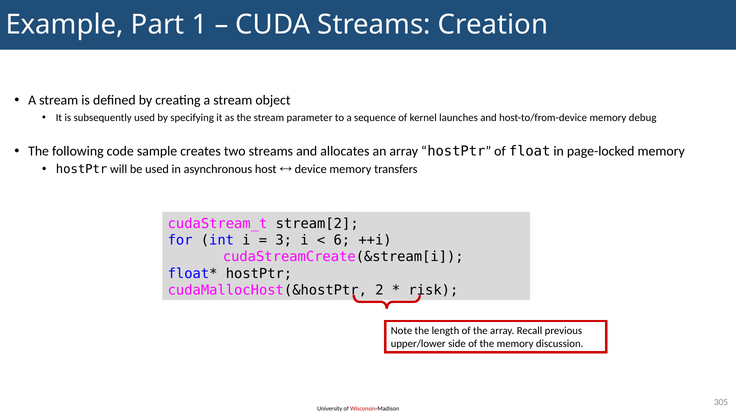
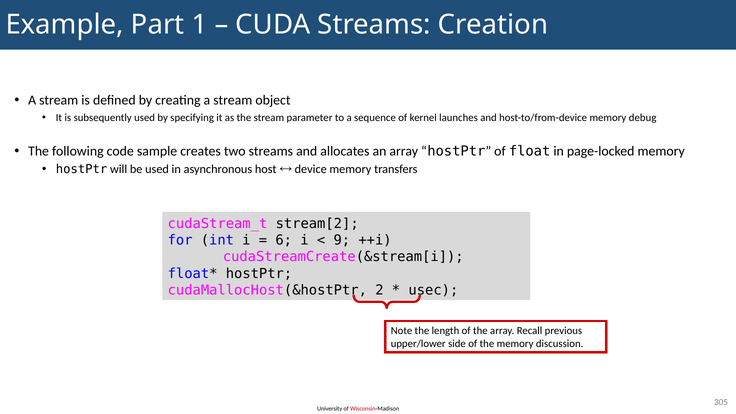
3: 3 -> 6
6: 6 -> 9
risk: risk -> usec
